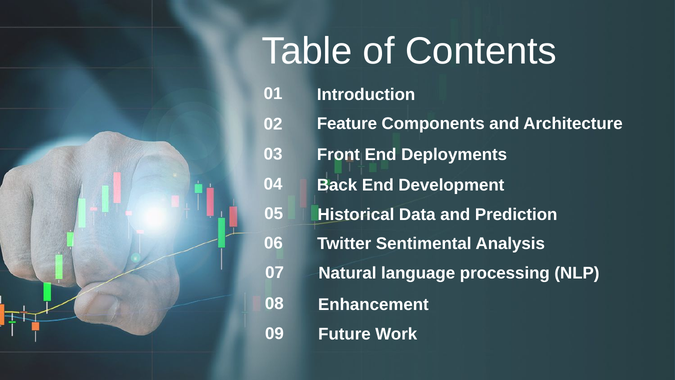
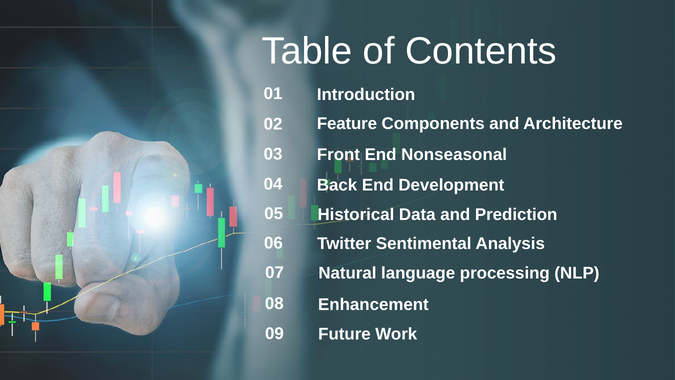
Deployments: Deployments -> Nonseasonal
